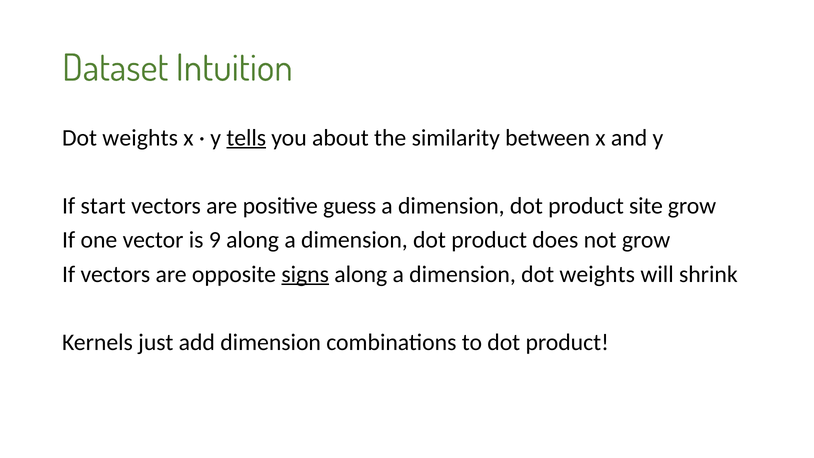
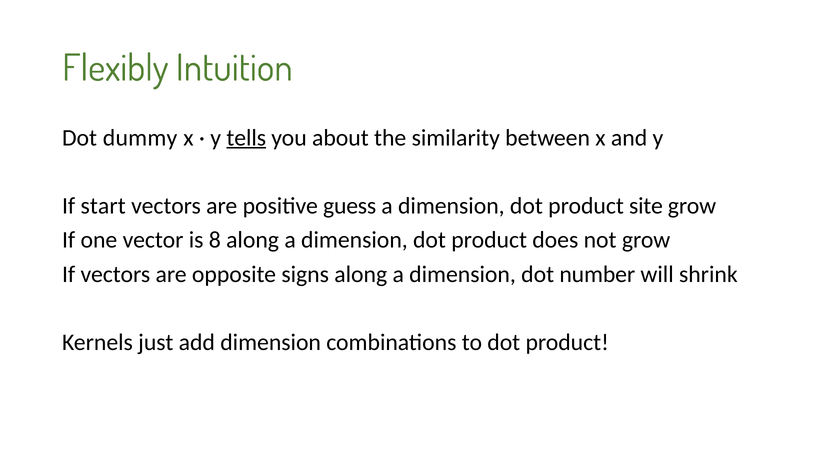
Dataset: Dataset -> Flexibly
weights at (140, 138): weights -> dummy
9: 9 -> 8
signs underline: present -> none
dimension dot weights: weights -> number
